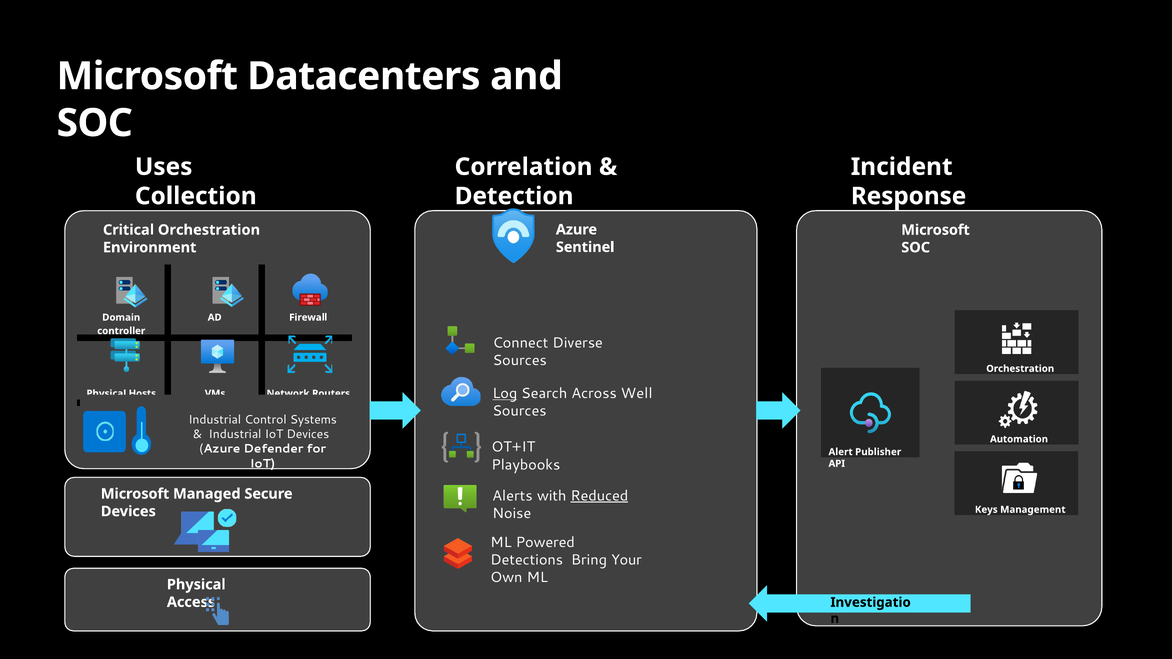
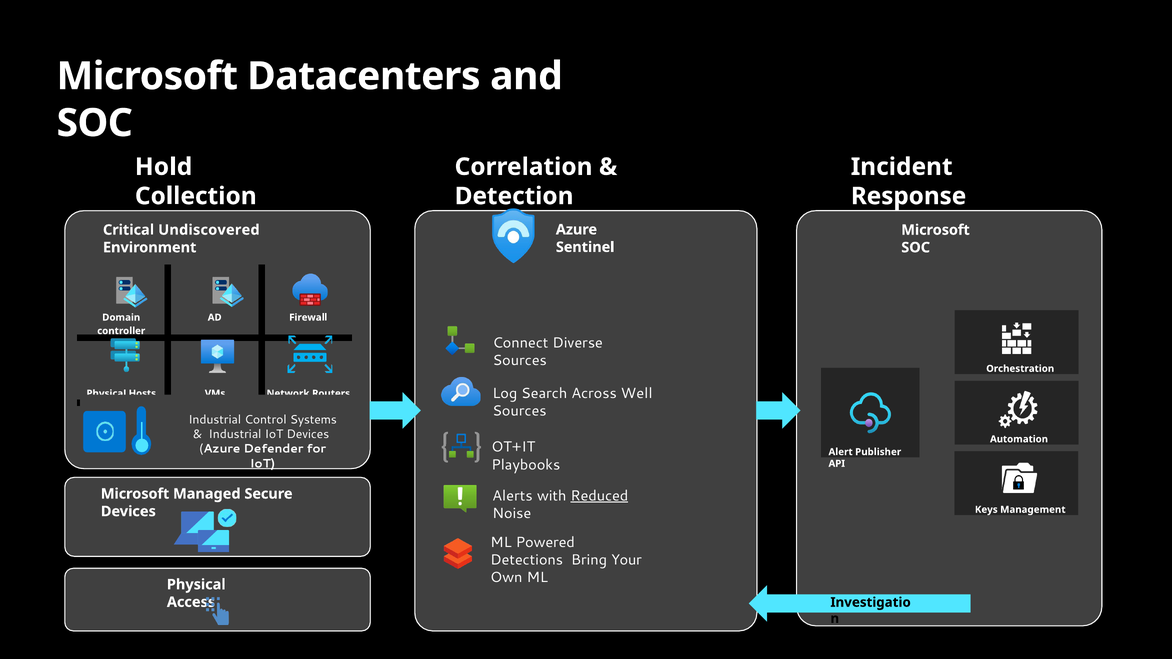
Uses: Uses -> Hold
Critical Orchestration: Orchestration -> Undiscovered
Log underline: present -> none
